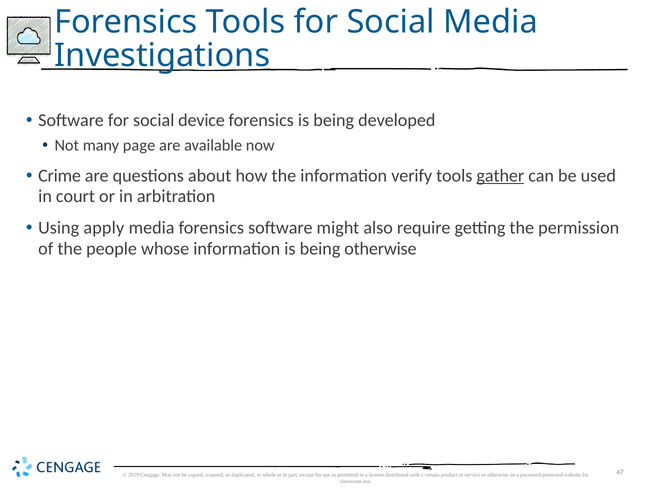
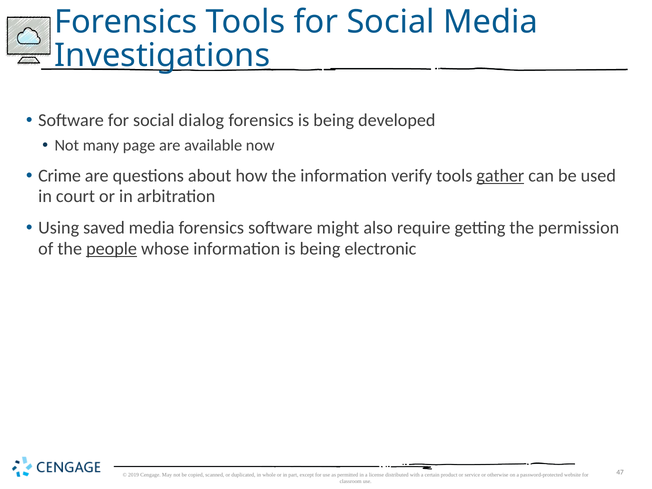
device: device -> dialog
apply: apply -> saved
people underline: none -> present
being otherwise: otherwise -> electronic
